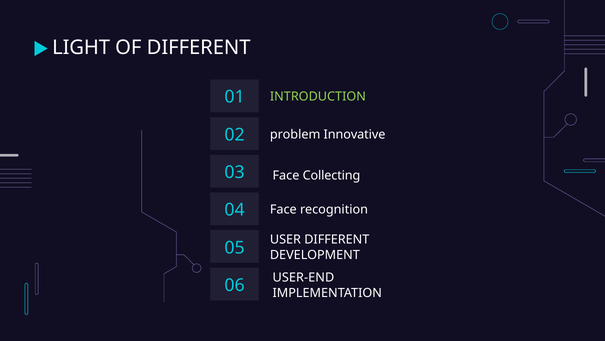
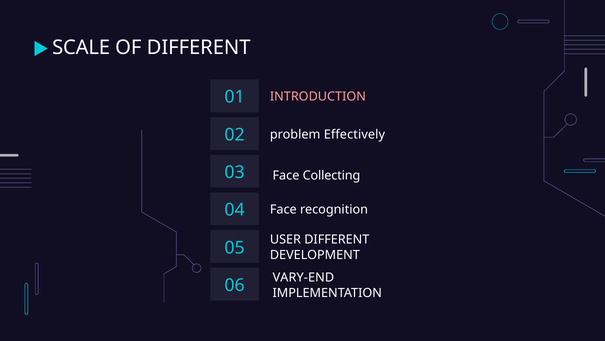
LIGHT: LIGHT -> SCALE
INTRODUCTION colour: light green -> pink
Innovative: Innovative -> Effectively
USER-END: USER-END -> VARY-END
